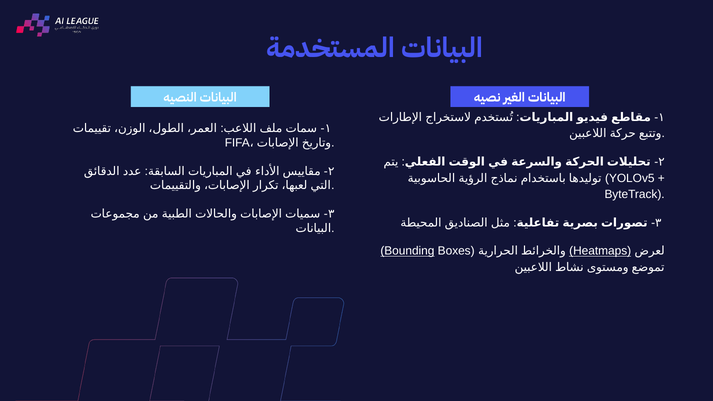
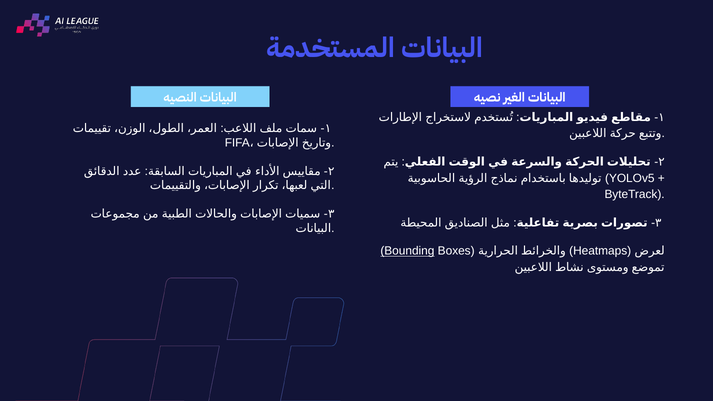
Heatmaps underline: present -> none
